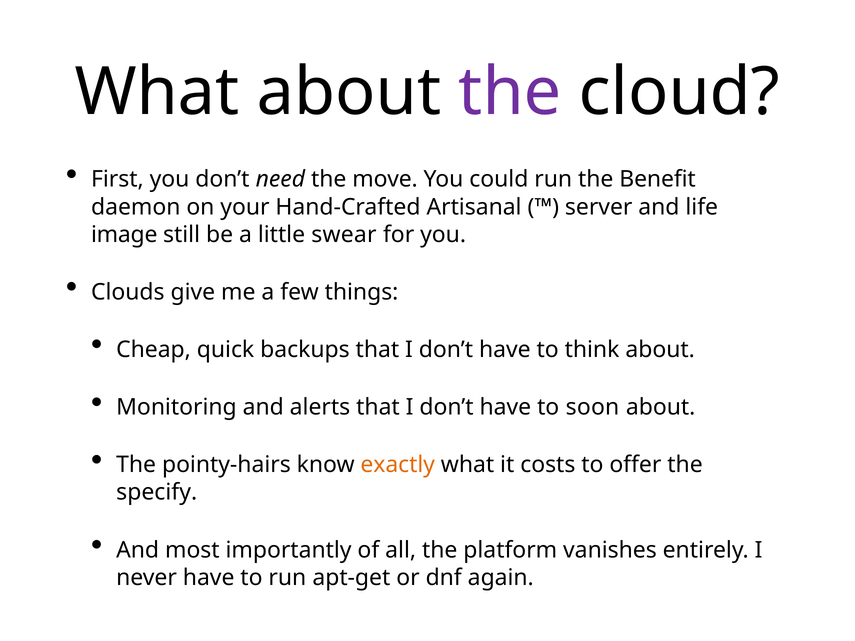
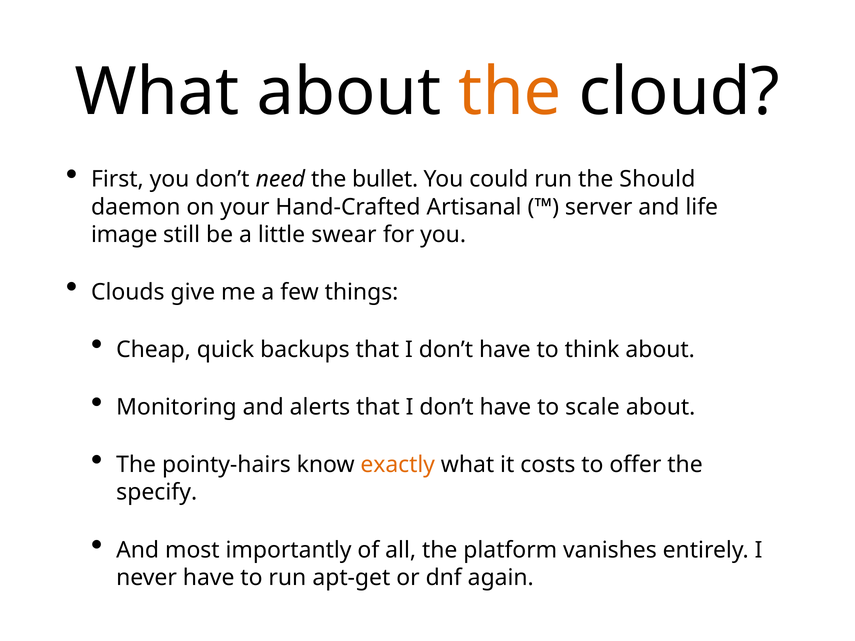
the at (510, 92) colour: purple -> orange
move: move -> bullet
Benefit: Benefit -> Should
soon: soon -> scale
